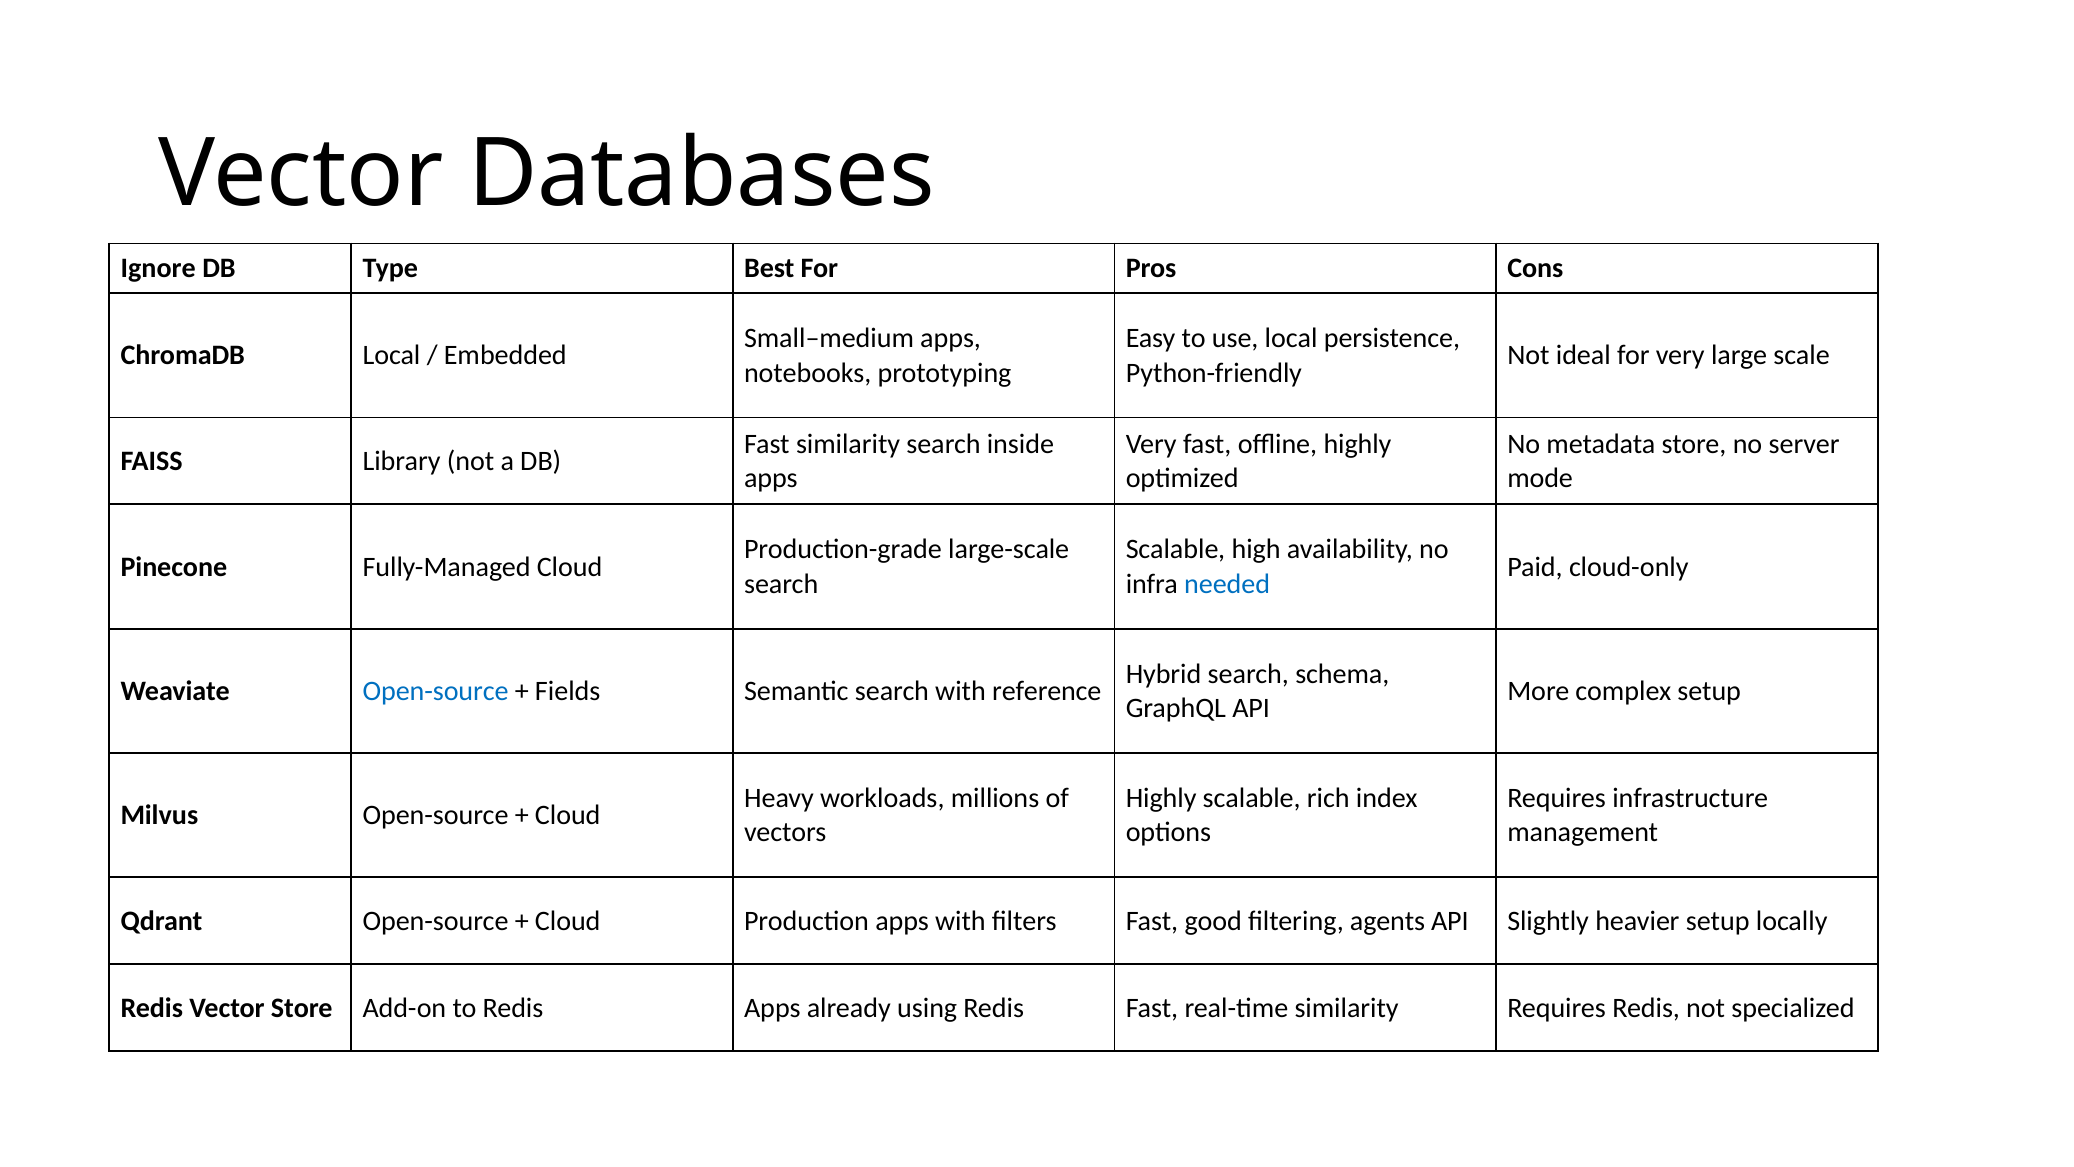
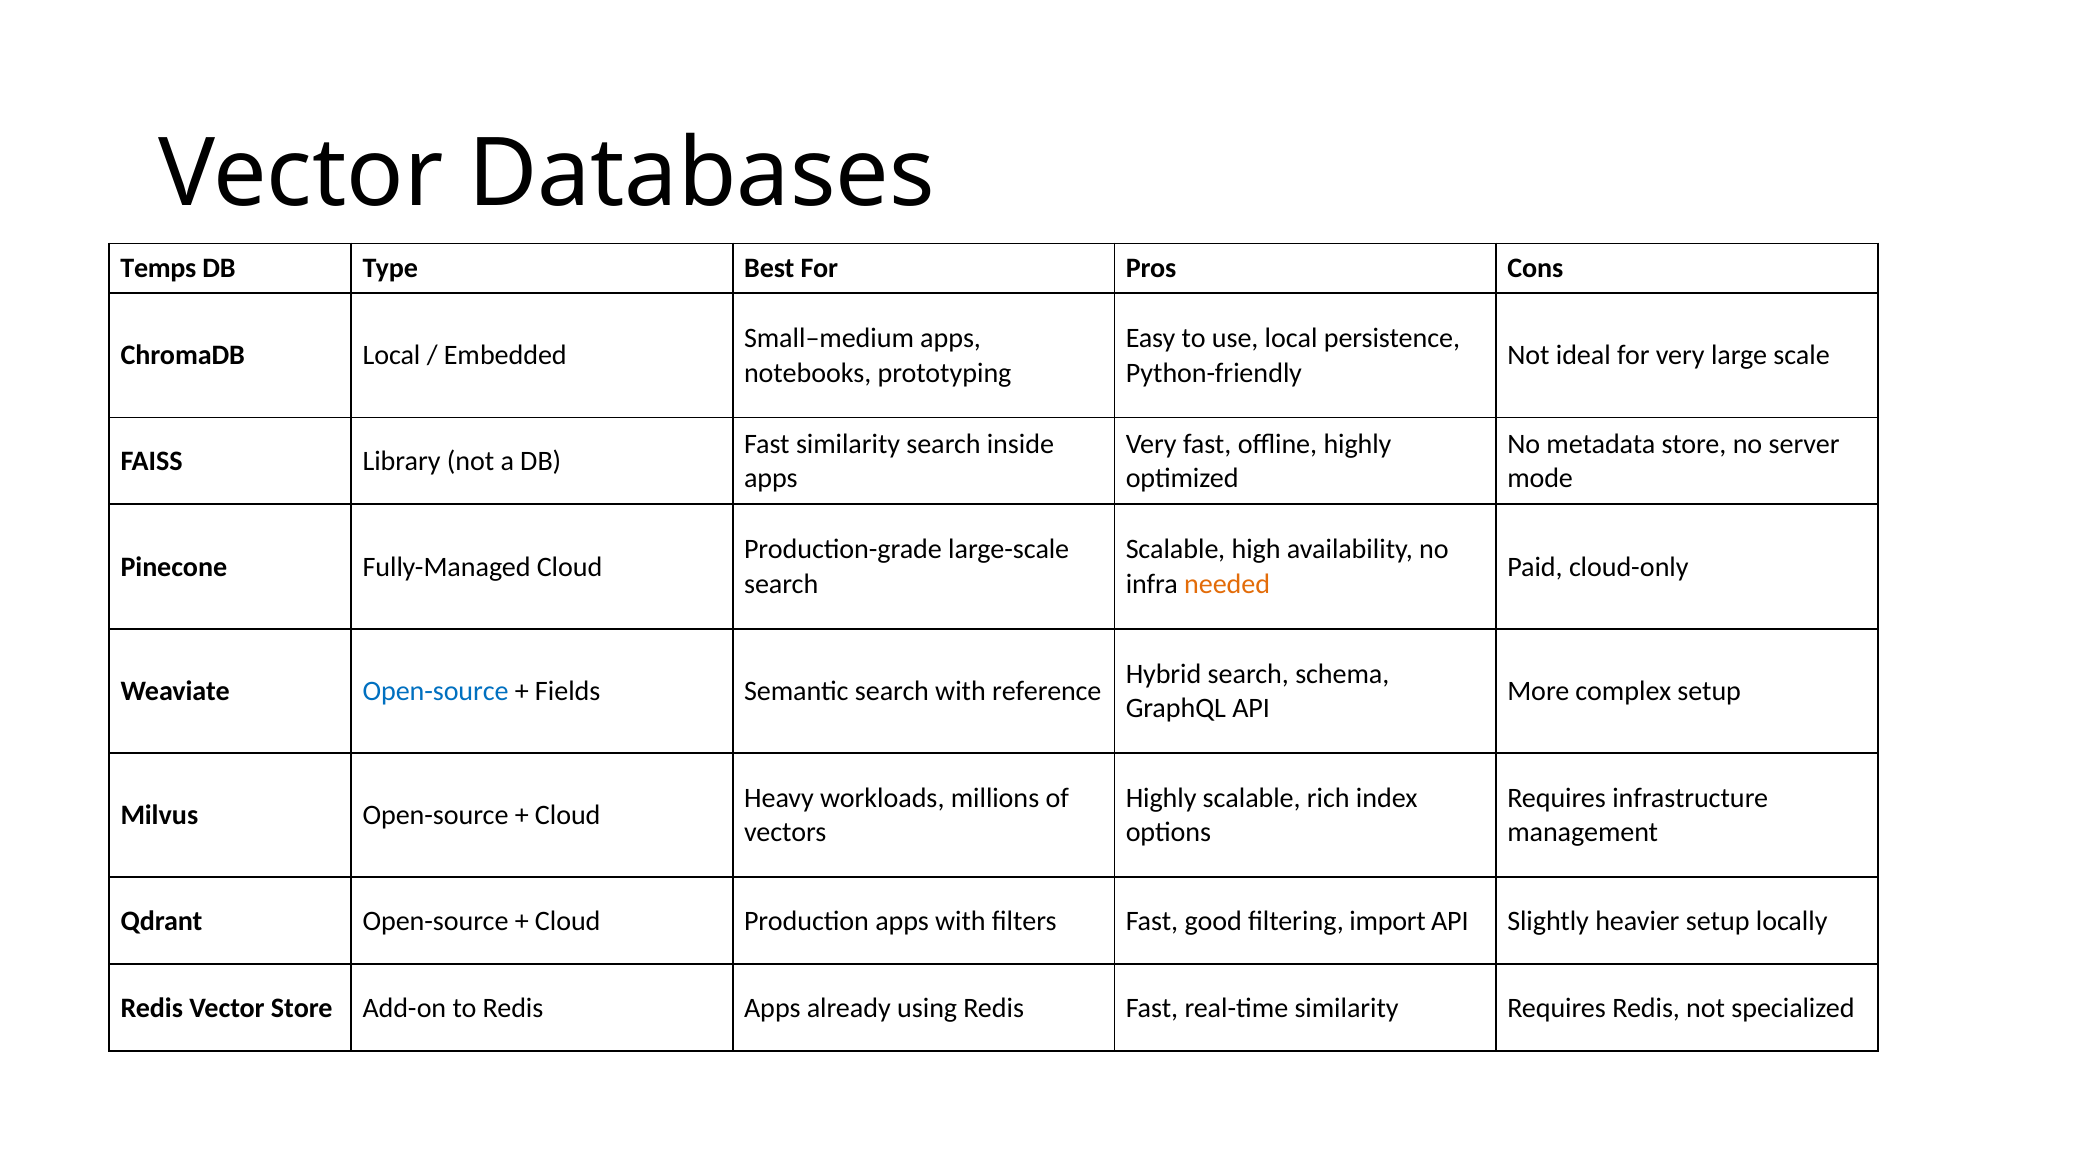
Ignore: Ignore -> Temps
needed colour: blue -> orange
agents: agents -> import
